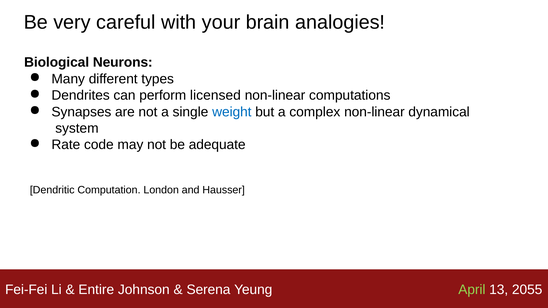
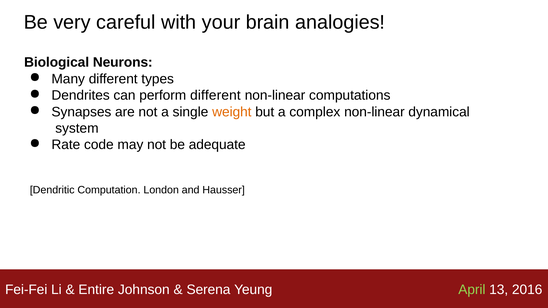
perform licensed: licensed -> different
weight colour: blue -> orange
2055: 2055 -> 2016
